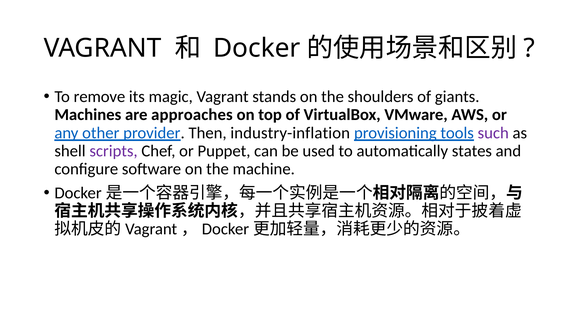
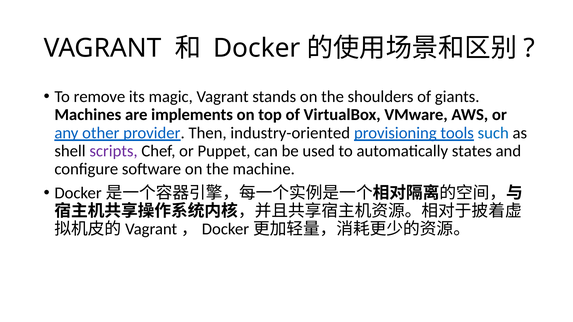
approaches: approaches -> implements
industry-inflation: industry-inflation -> industry-oriented
such colour: purple -> blue
